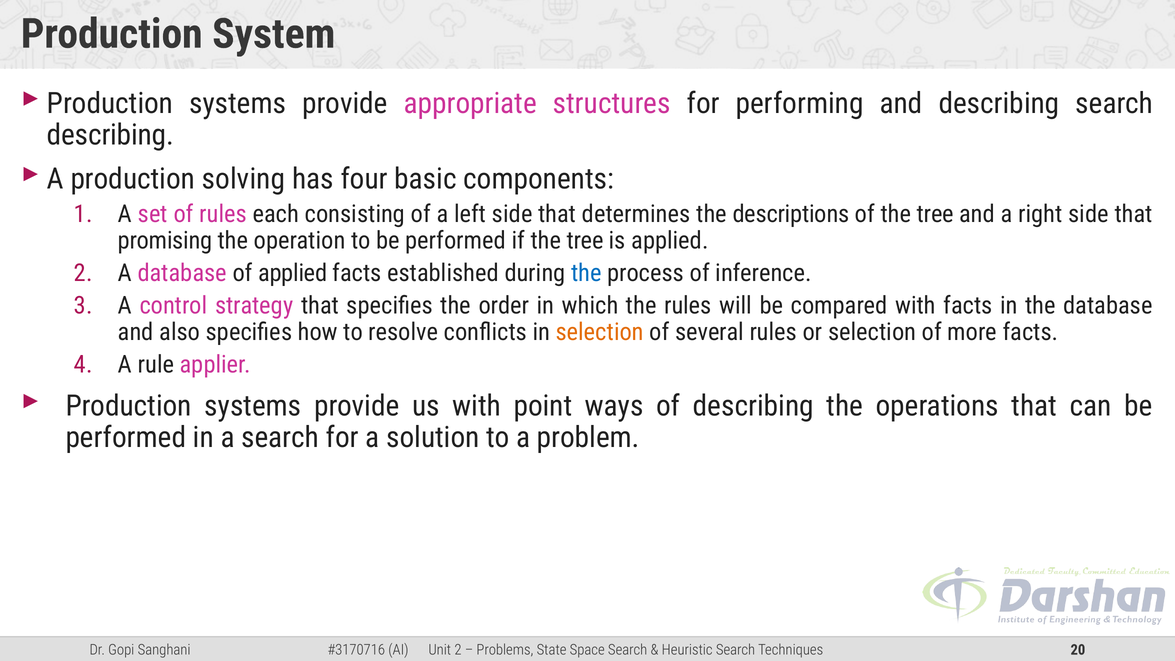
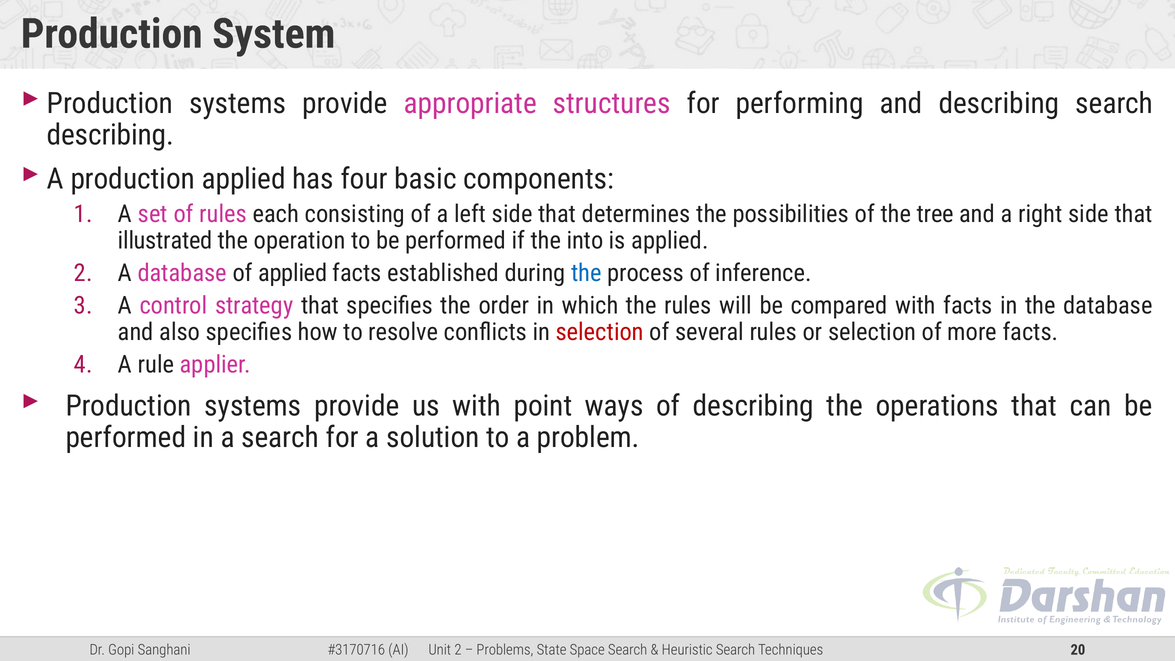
production solving: solving -> applied
descriptions: descriptions -> possibilities
promising: promising -> illustrated
if the tree: tree -> into
selection at (600, 332) colour: orange -> red
